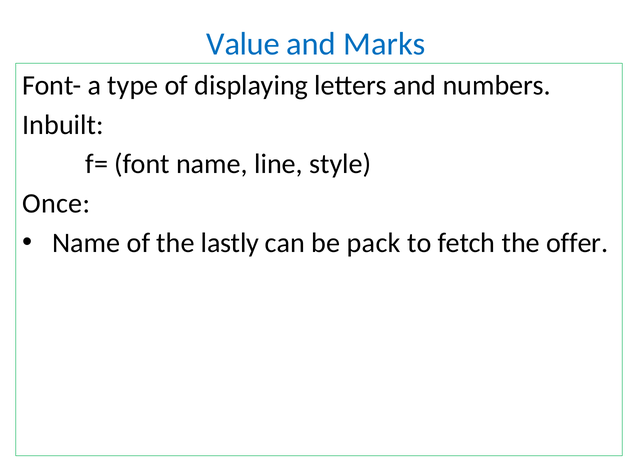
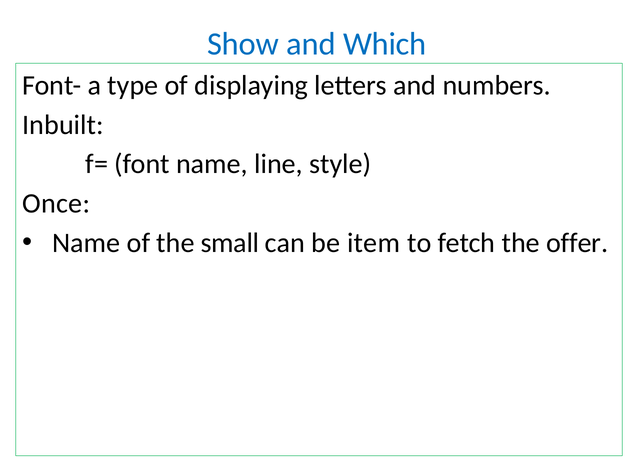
Value: Value -> Show
Marks: Marks -> Which
lastly: lastly -> small
pack: pack -> item
